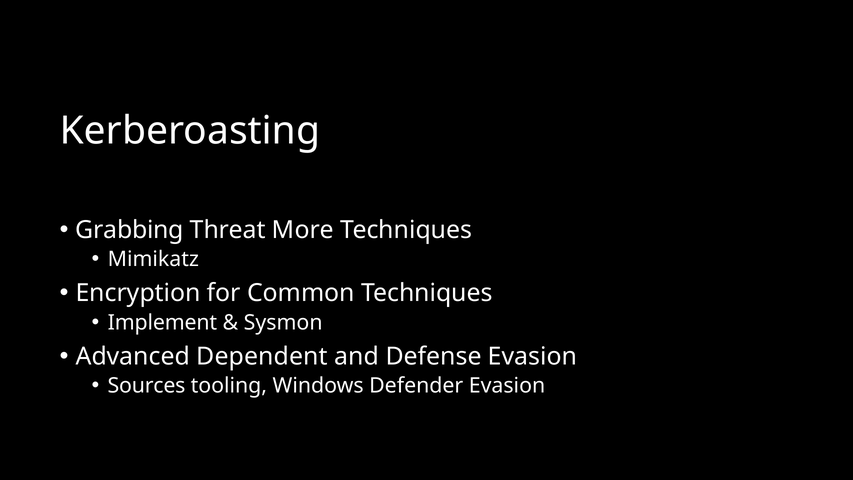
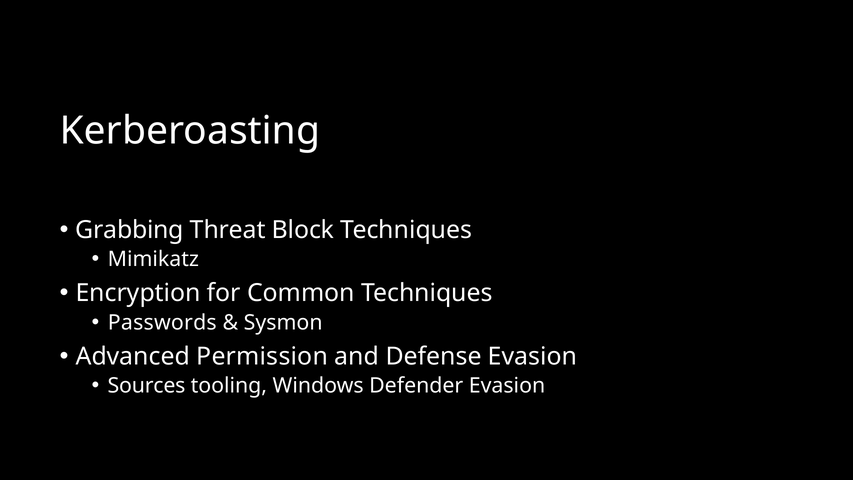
More: More -> Block
Implement: Implement -> Passwords
Dependent: Dependent -> Permission
